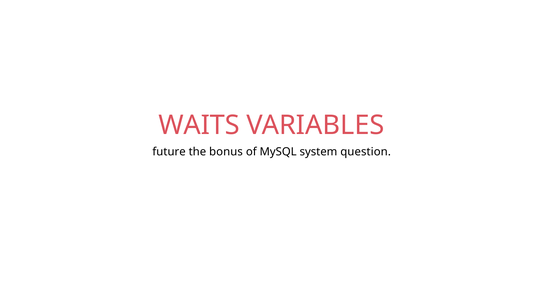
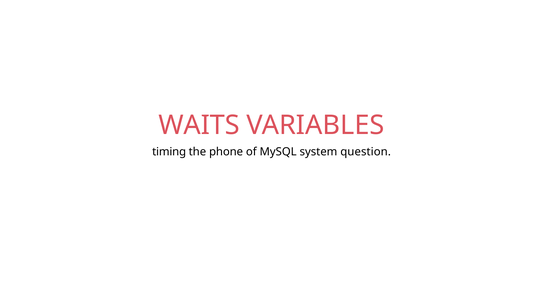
future: future -> timing
bonus: bonus -> phone
